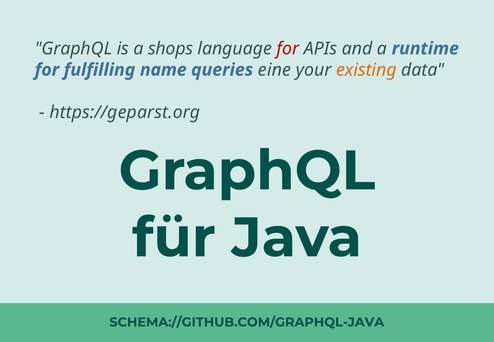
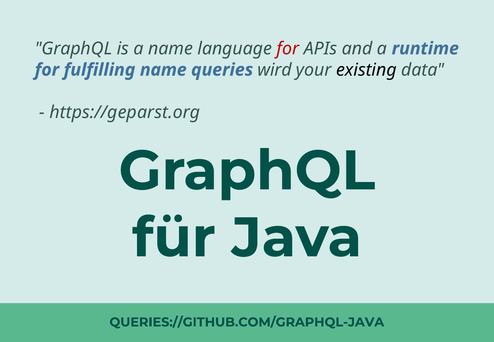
a shops: shops -> name
eine: eine -> wird
existing colour: orange -> black
SCHEMA://GITHUB.COM/GRAPHQL-JAVA: SCHEMA://GITHUB.COM/GRAPHQL-JAVA -> QUERIES://GITHUB.COM/GRAPHQL-JAVA
